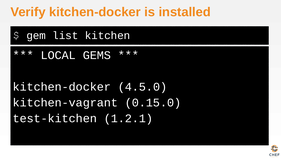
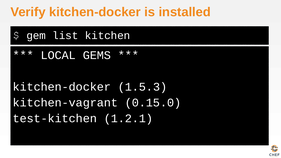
4.5.0: 4.5.0 -> 1.5.3
